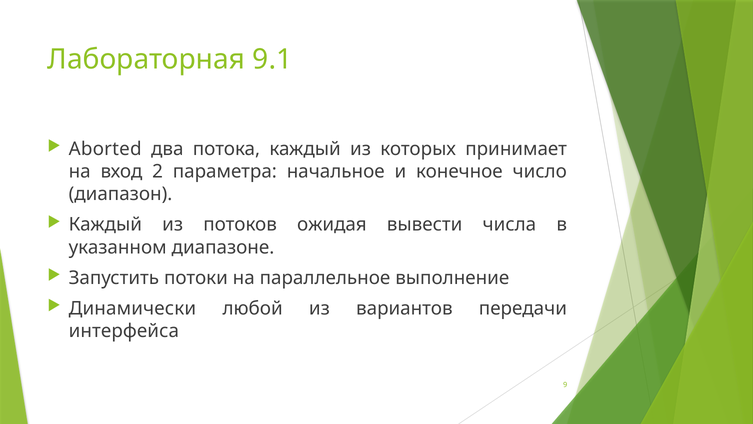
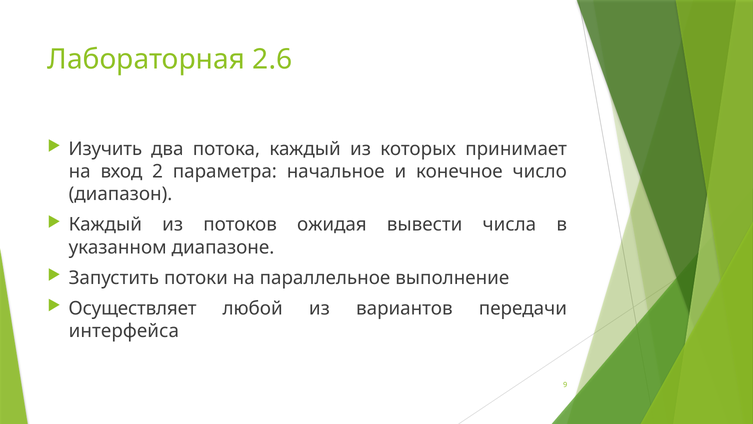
9.1: 9.1 -> 2.6
Aborted: Aborted -> Изучить
Динамически: Динамически -> Осуществляет
